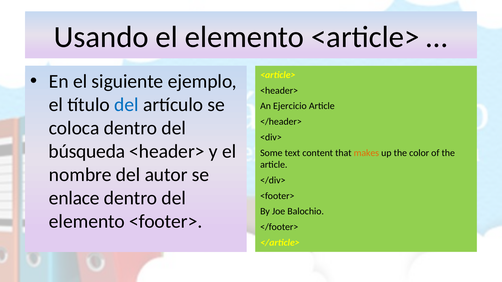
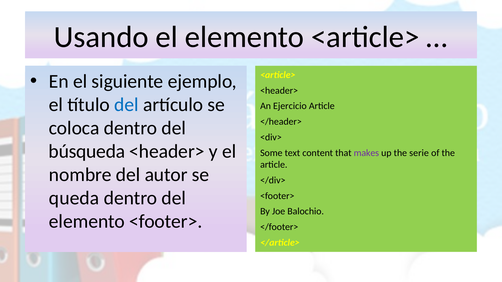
makes colour: orange -> purple
color: color -> serie
enlace: enlace -> queda
